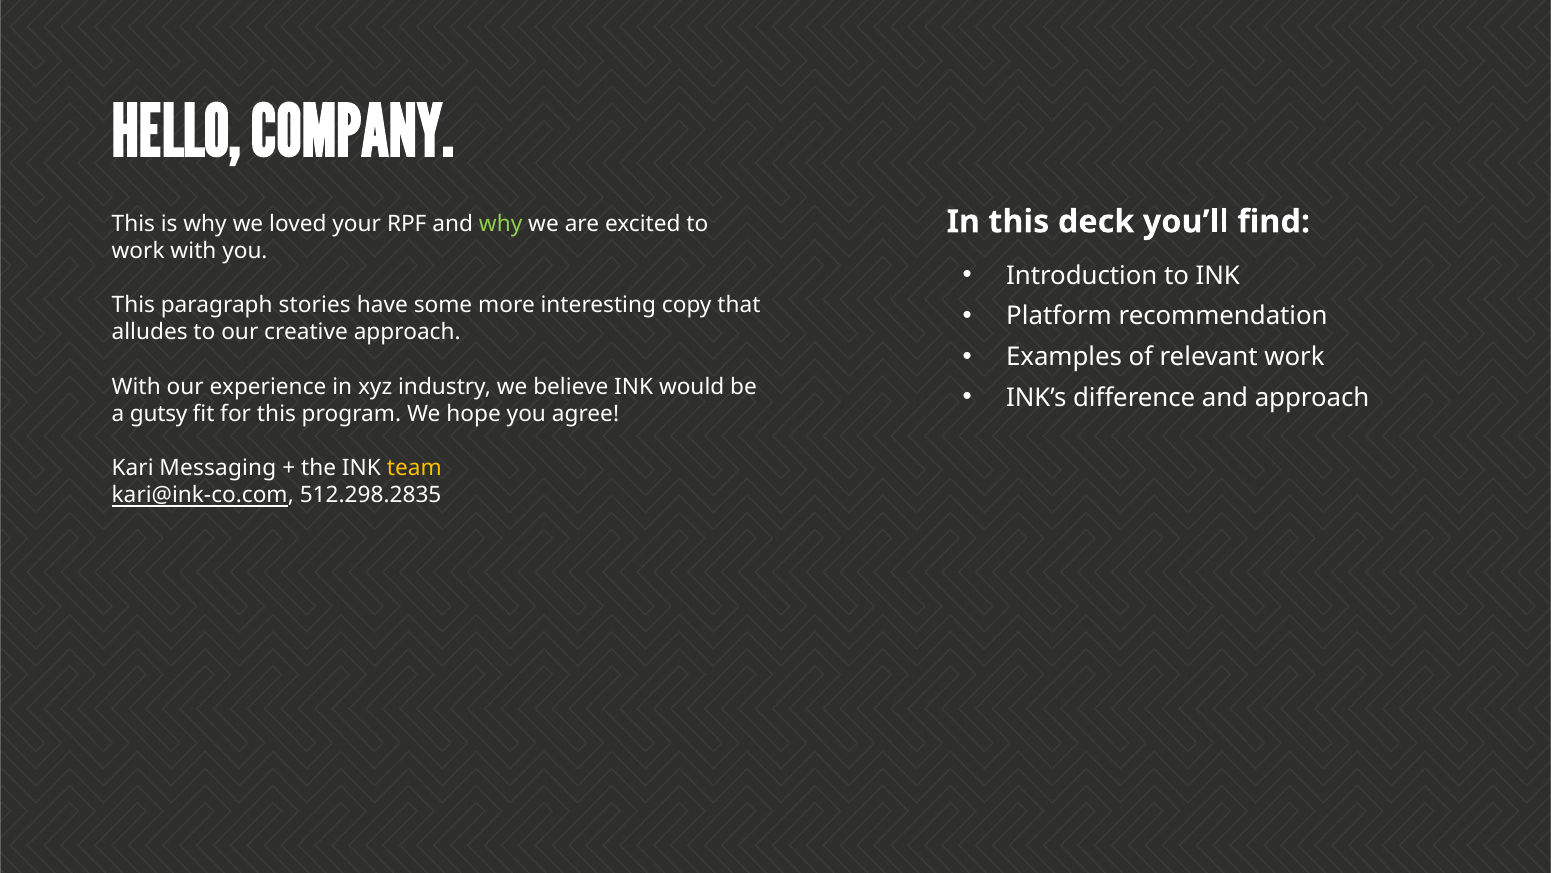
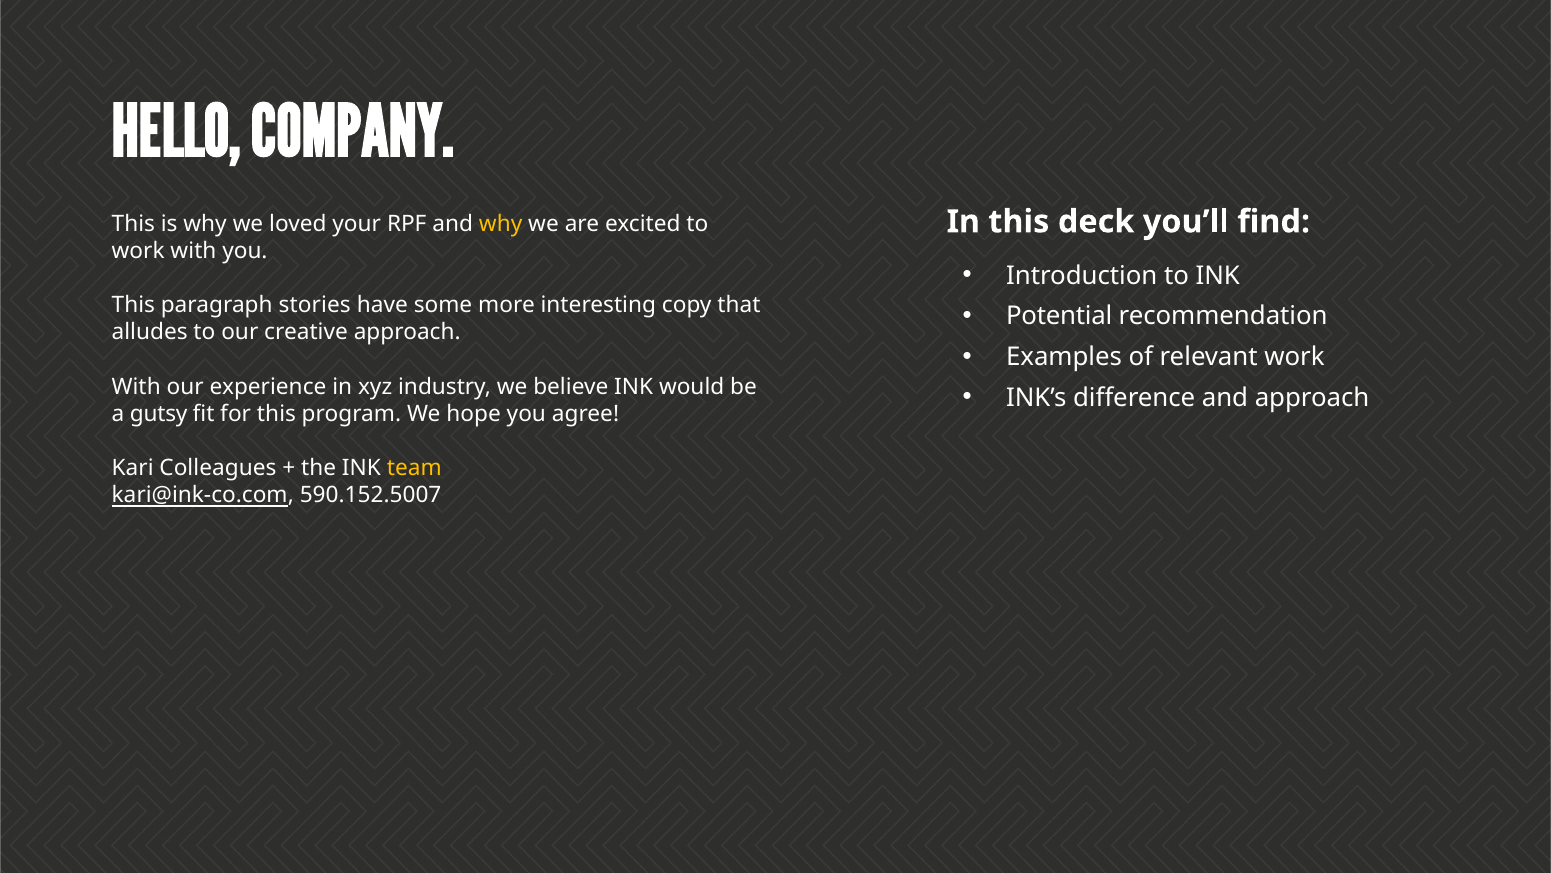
why at (501, 224) colour: light green -> yellow
Platform: Platform -> Potential
Messaging: Messaging -> Colleagues
512.298.2835: 512.298.2835 -> 590.152.5007
